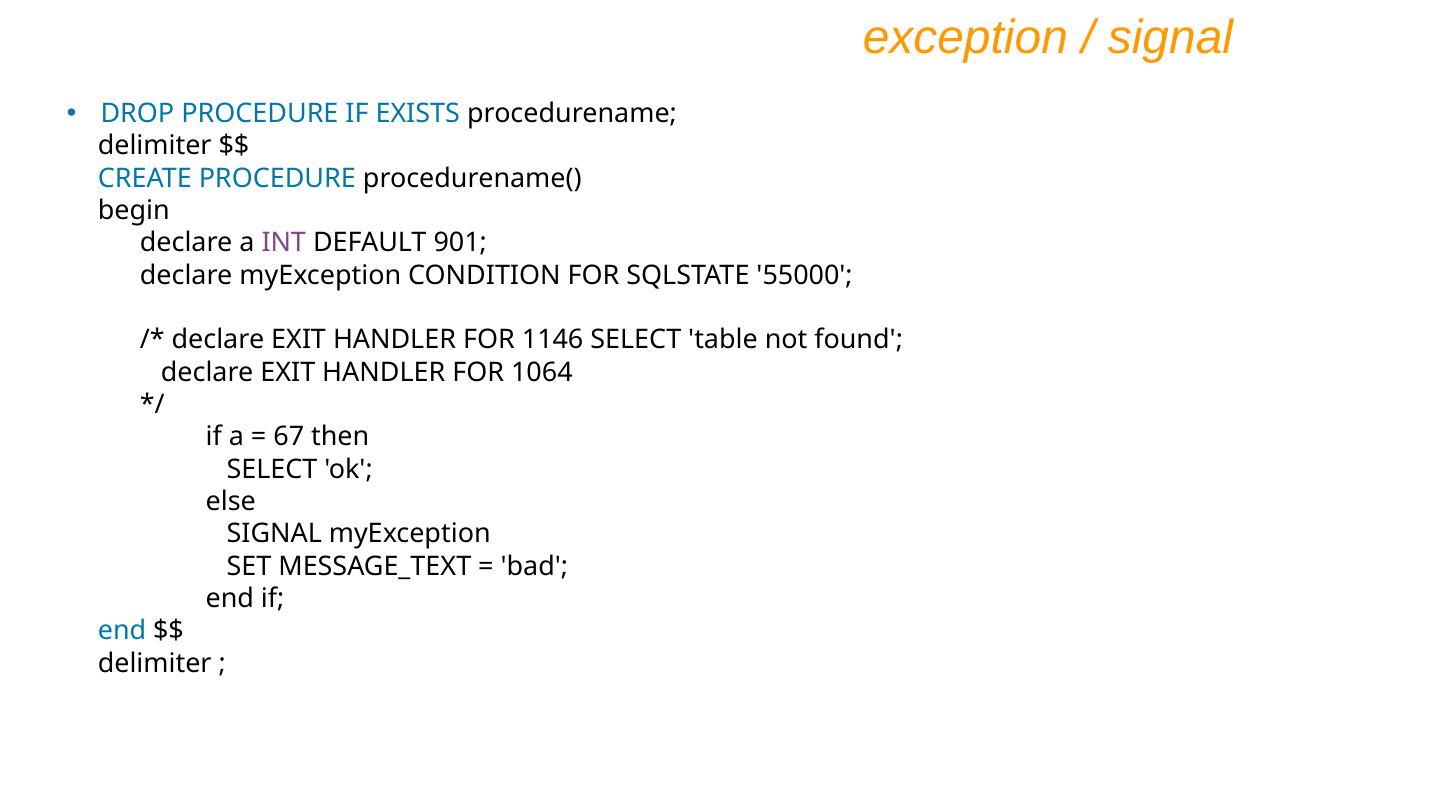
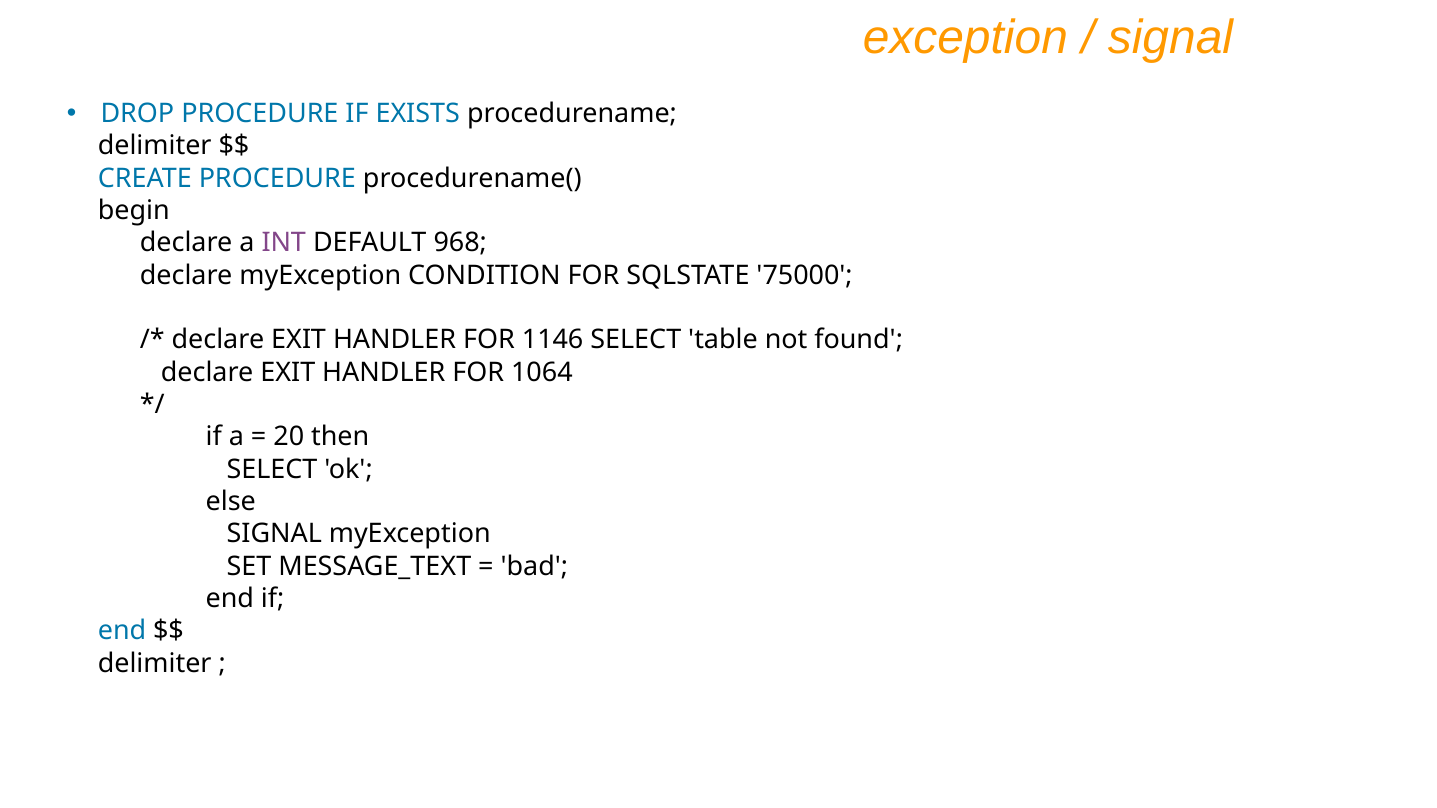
901: 901 -> 968
55000: 55000 -> 75000
67: 67 -> 20
